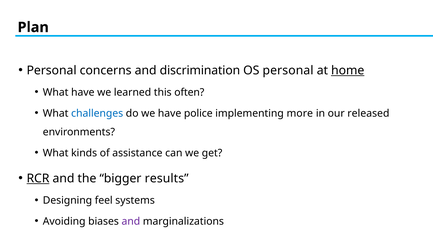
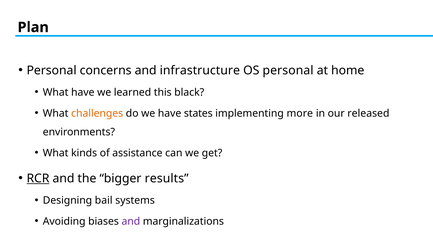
discrimination: discrimination -> infrastructure
home underline: present -> none
often: often -> black
challenges colour: blue -> orange
police: police -> states
feel: feel -> bail
